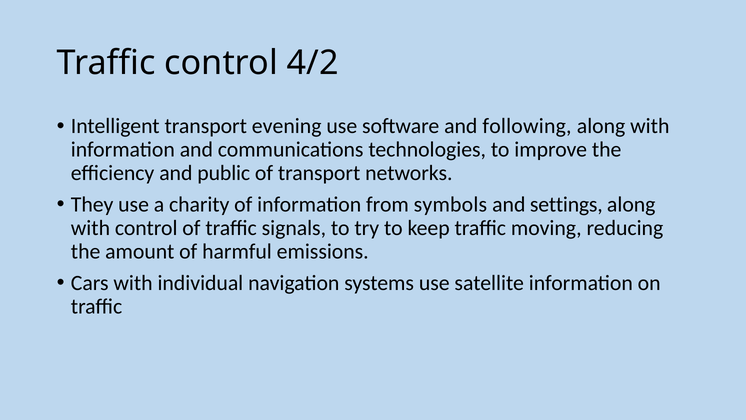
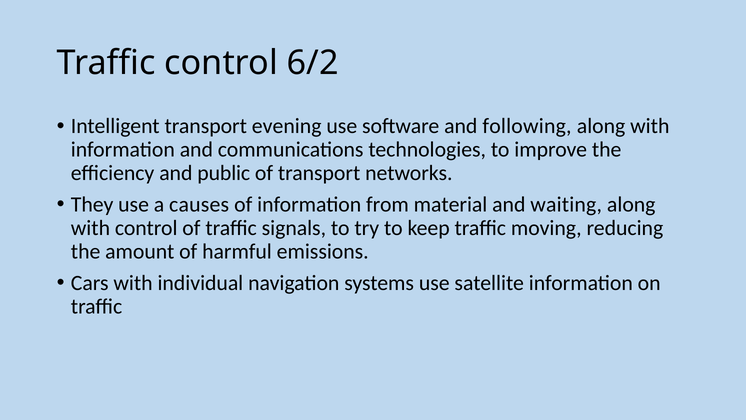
4/2: 4/2 -> 6/2
charity: charity -> causes
symbols: symbols -> material
settings: settings -> waiting
